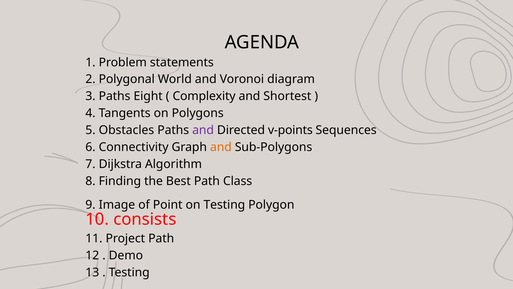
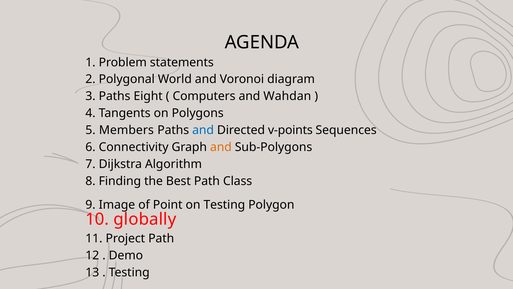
Complexity: Complexity -> Computers
Shortest: Shortest -> Wahdan
Obstacles: Obstacles -> Members
and at (203, 130) colour: purple -> blue
consists: consists -> globally
